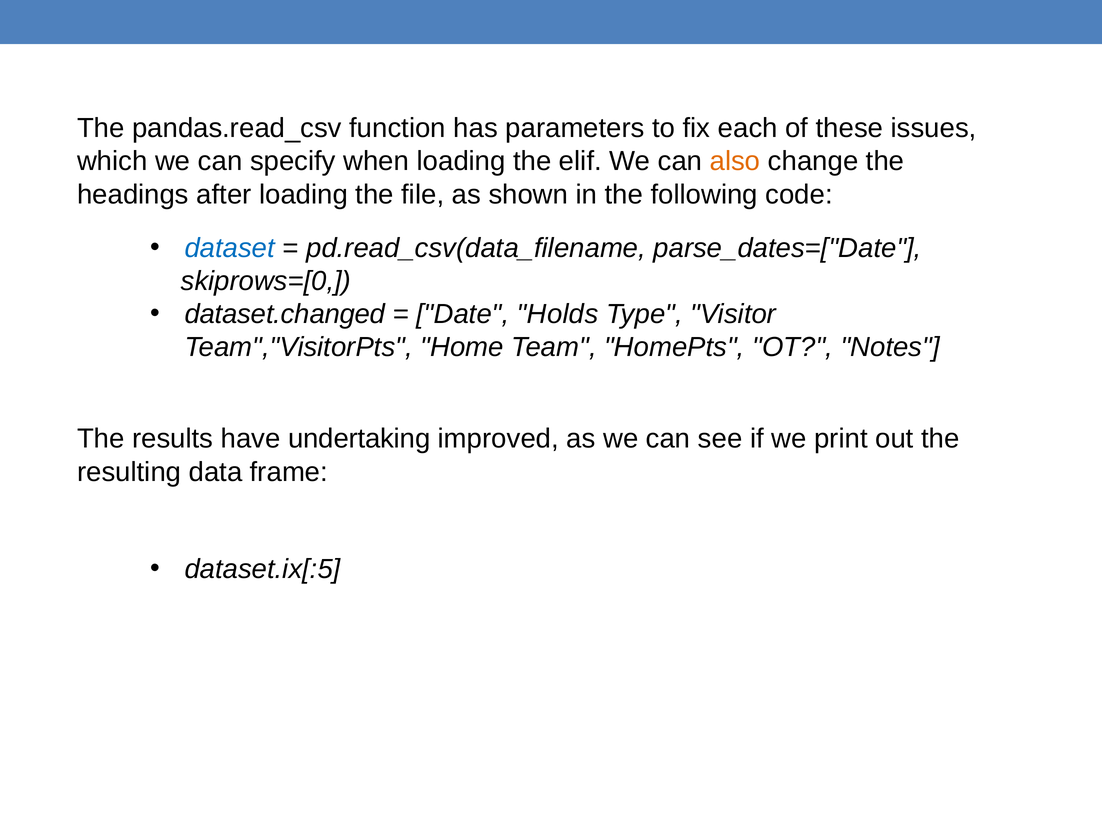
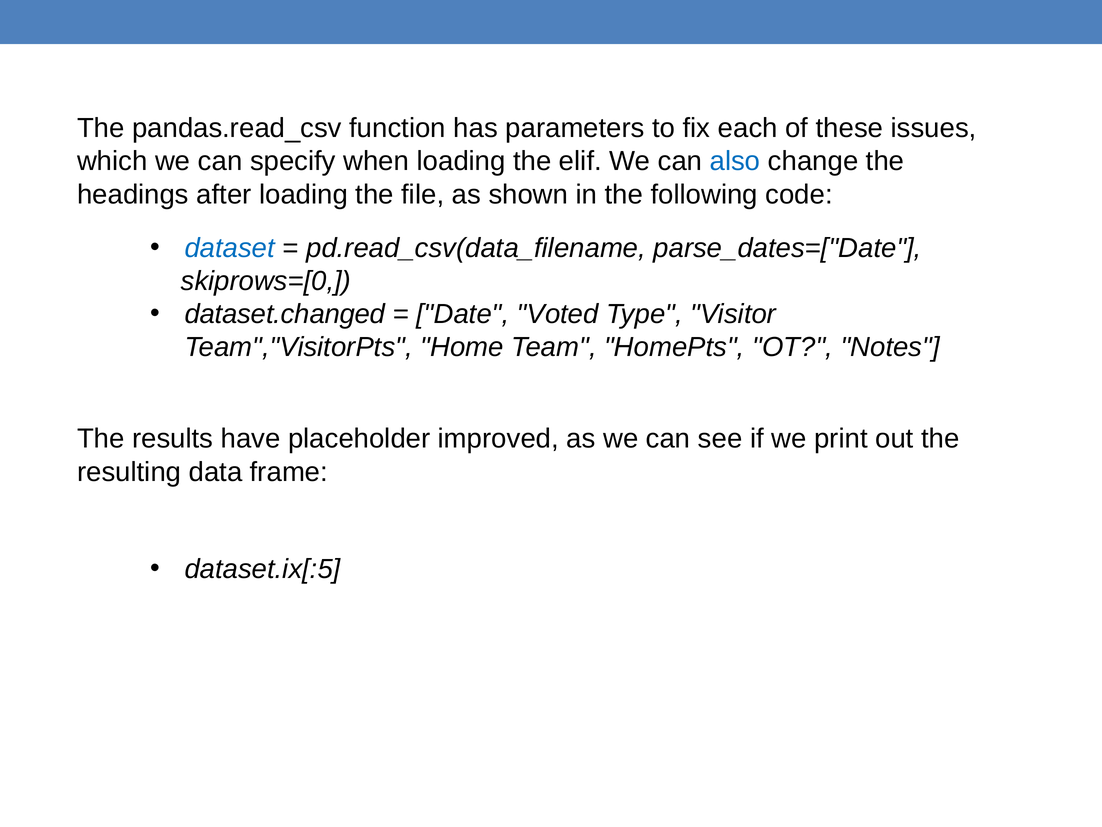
also colour: orange -> blue
Holds: Holds -> Voted
undertaking: undertaking -> placeholder
